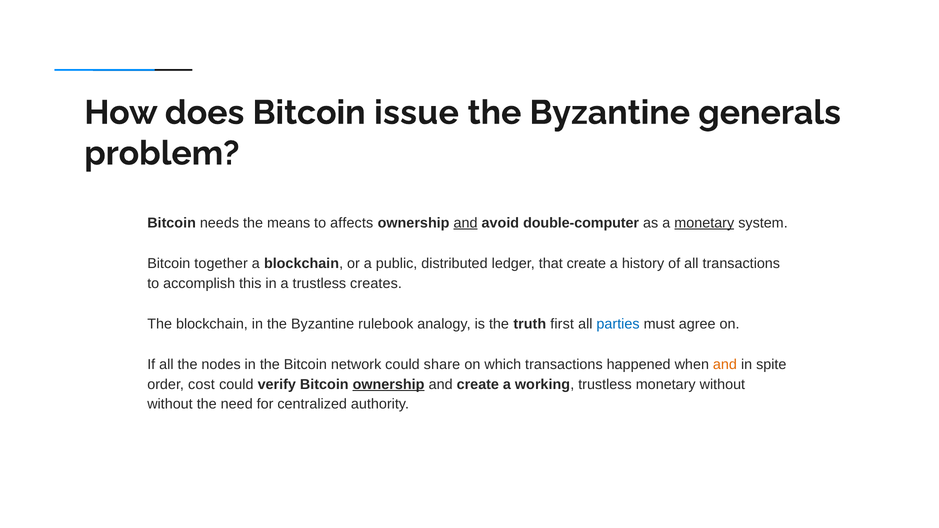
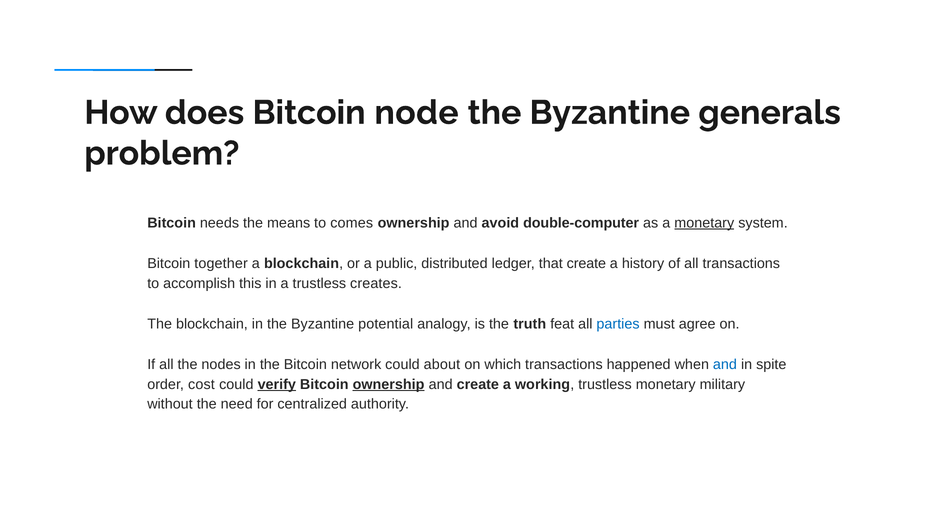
issue: issue -> node
affects: affects -> comes
and at (466, 223) underline: present -> none
rulebook: rulebook -> potential
first: first -> feat
share: share -> about
and at (725, 365) colour: orange -> blue
verify underline: none -> present
monetary without: without -> military
